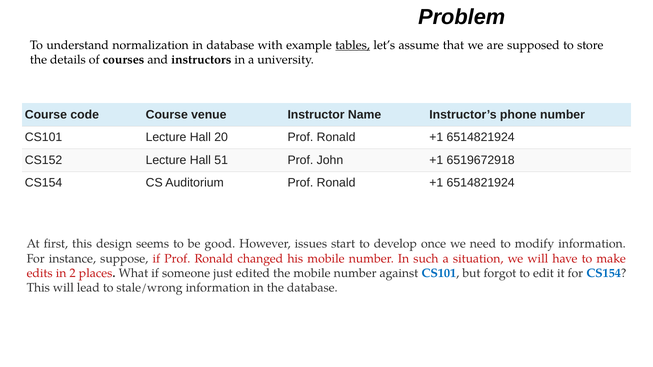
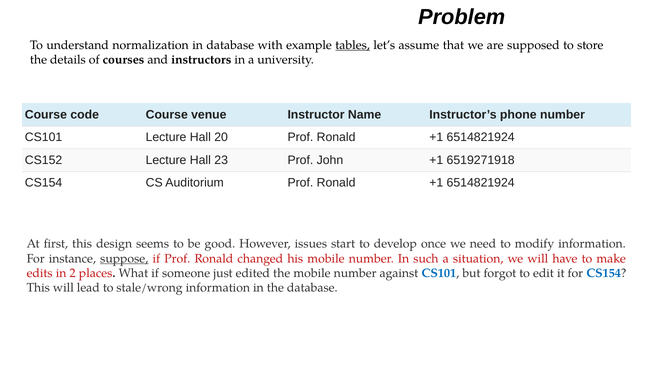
51: 51 -> 23
6519672918: 6519672918 -> 6519271918
suppose underline: none -> present
